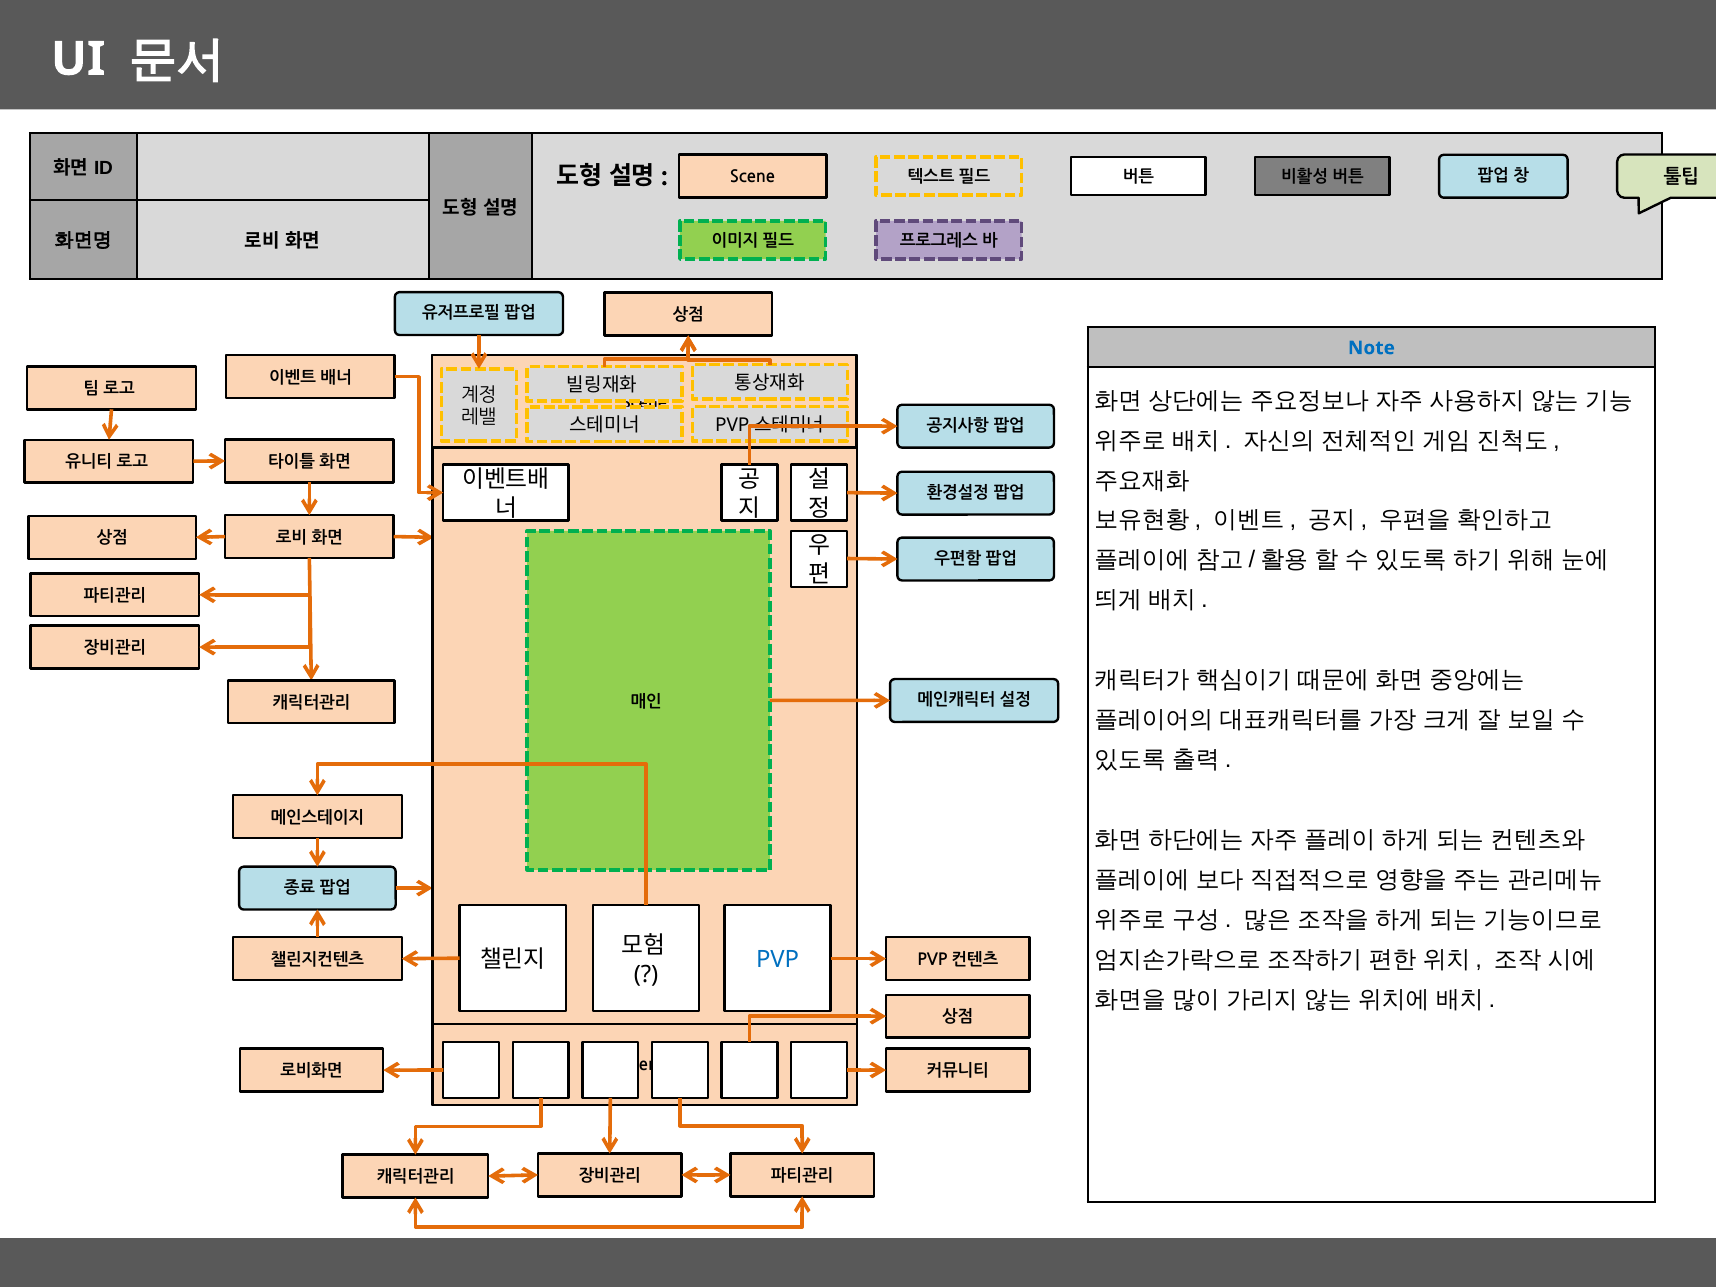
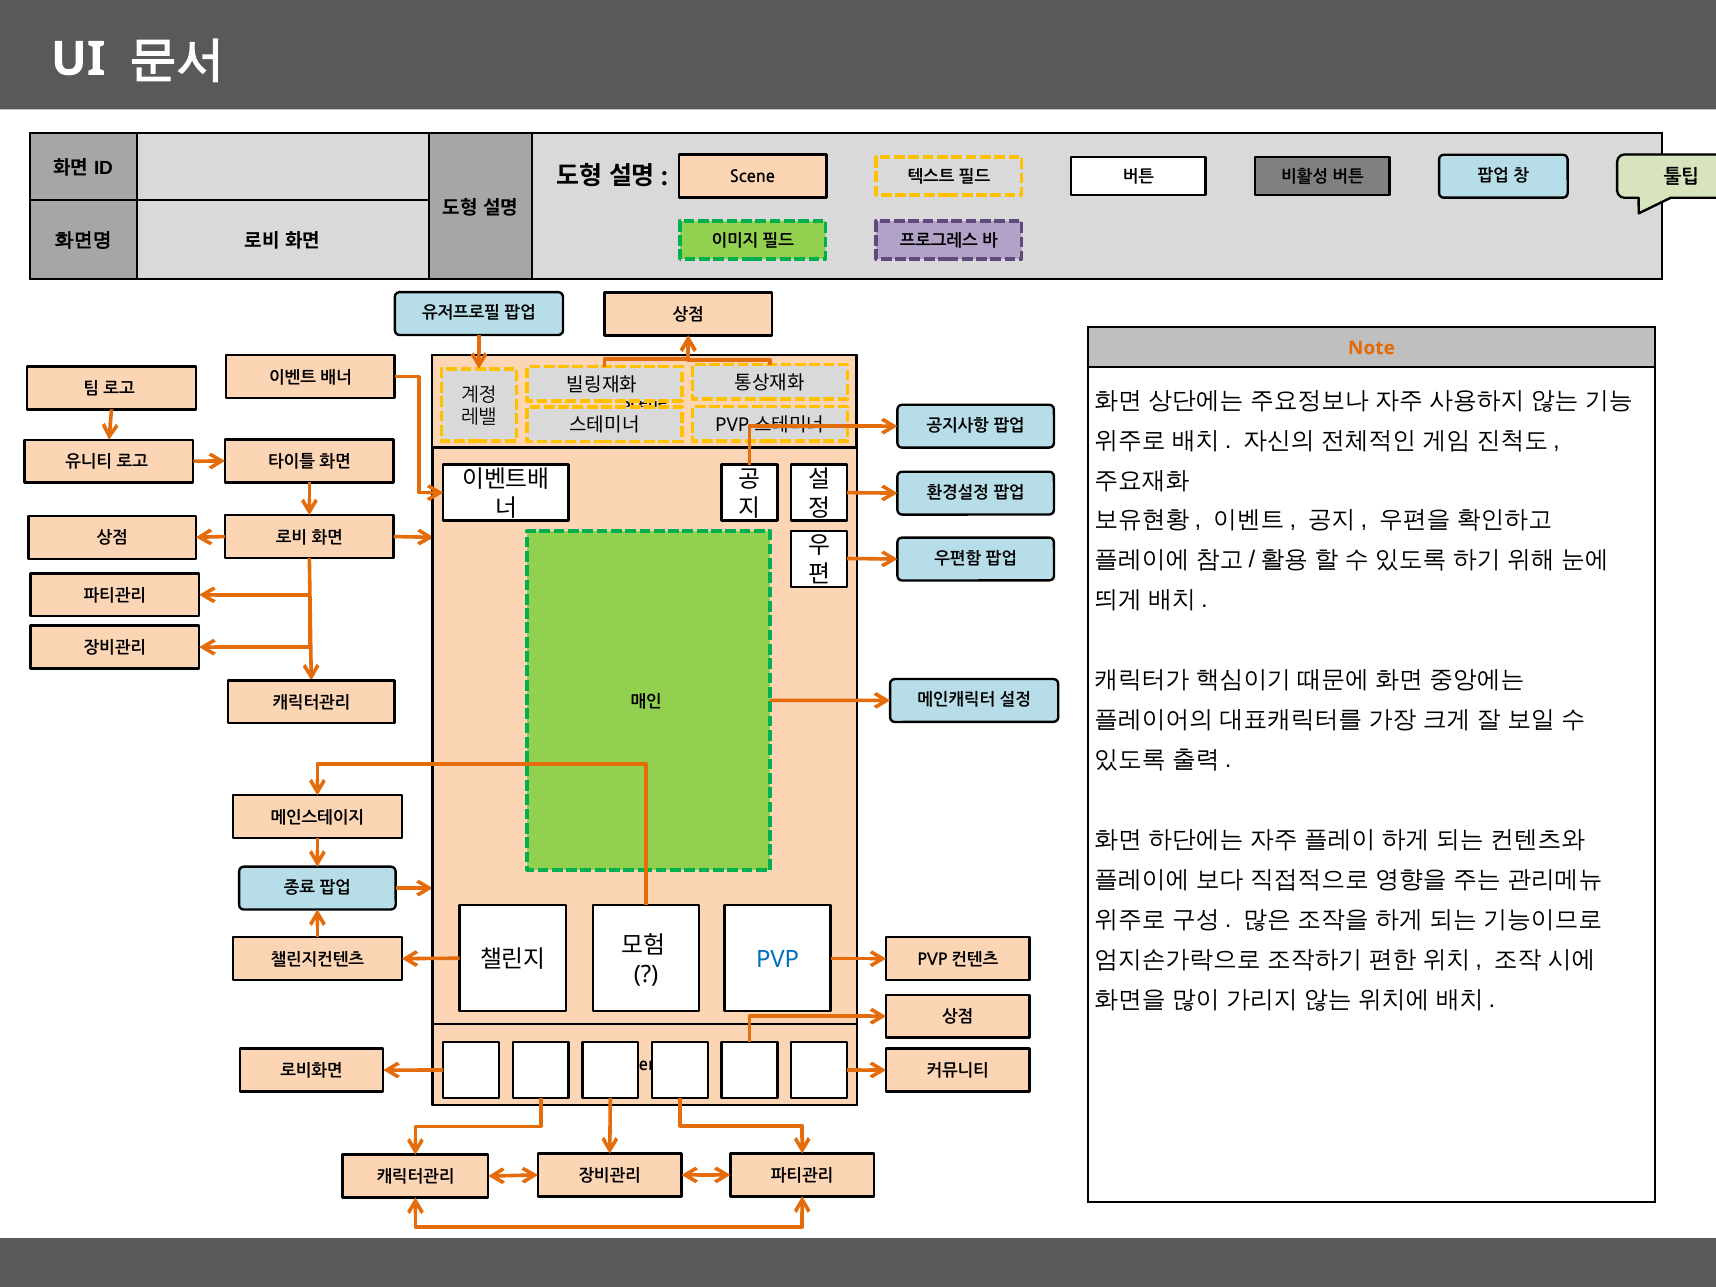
Note colour: blue -> orange
